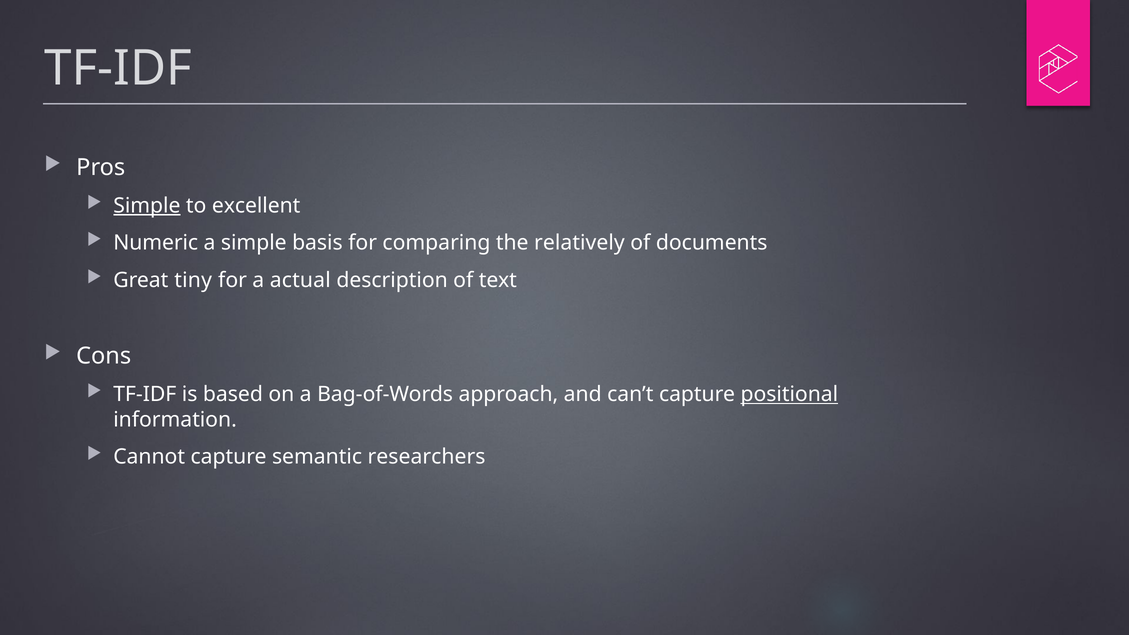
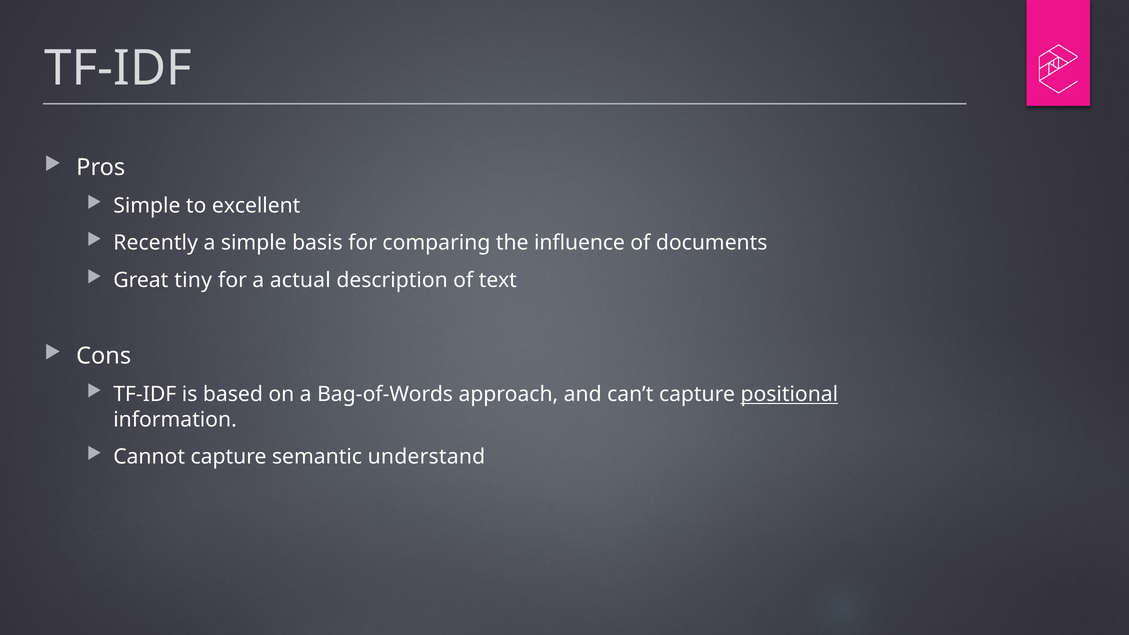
Simple at (147, 206) underline: present -> none
Numeric: Numeric -> Recently
relatively: relatively -> influence
researchers: researchers -> understand
